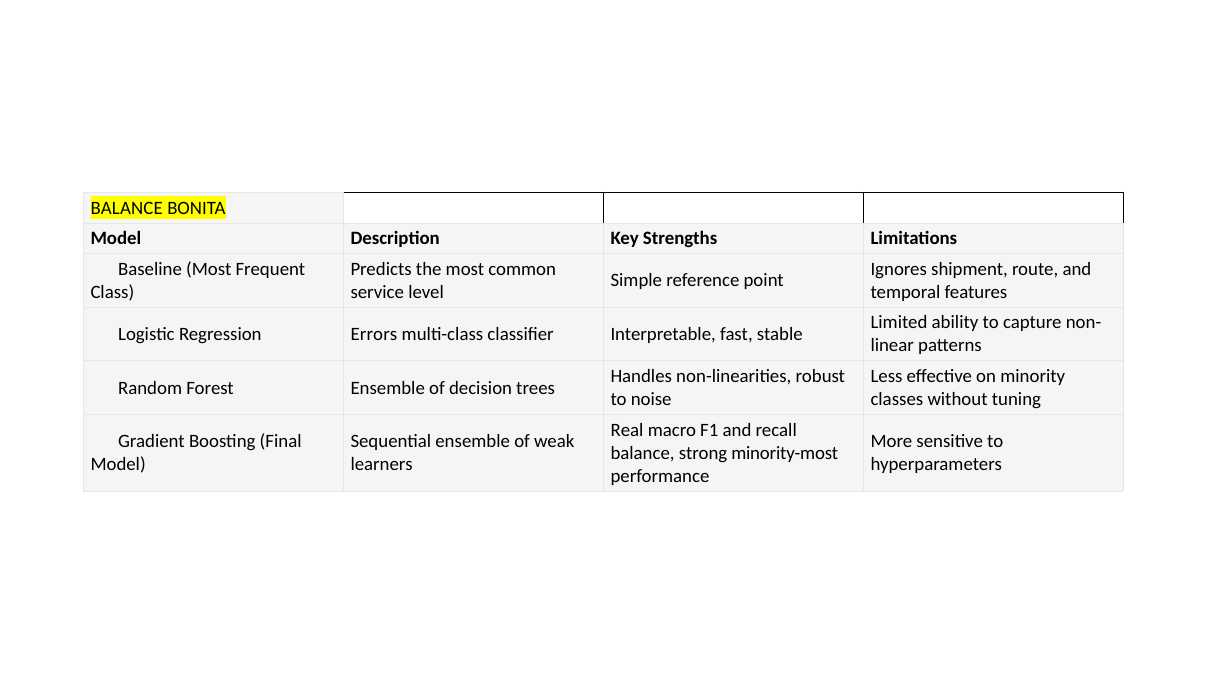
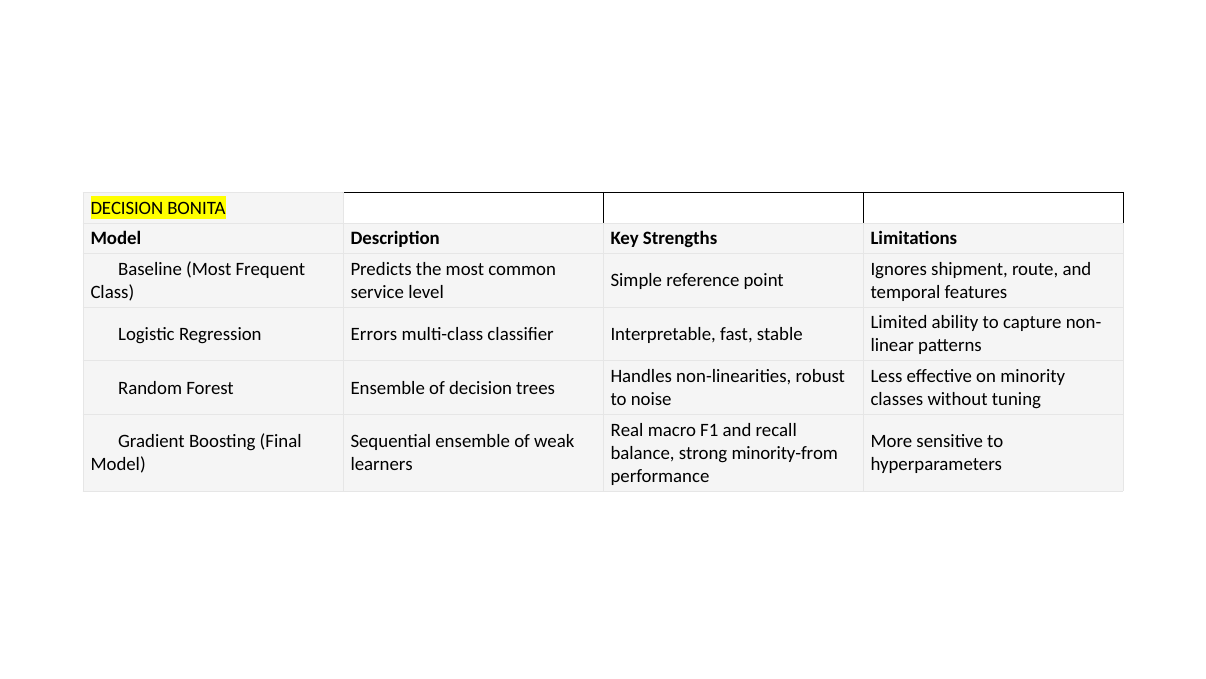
BALANCE at (127, 208): BALANCE -> DECISION
minority-most: minority-most -> minority-from
